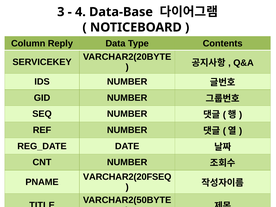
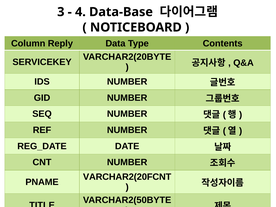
VARCHAR2(20FSEQ: VARCHAR2(20FSEQ -> VARCHAR2(20FCNT
